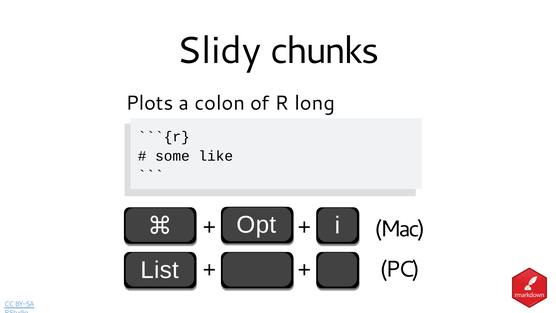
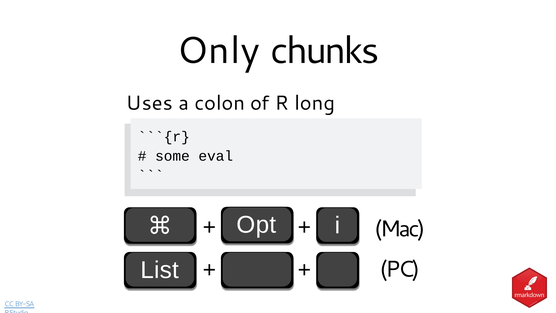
Slidy: Slidy -> Only
Plots: Plots -> Uses
like: like -> eval
